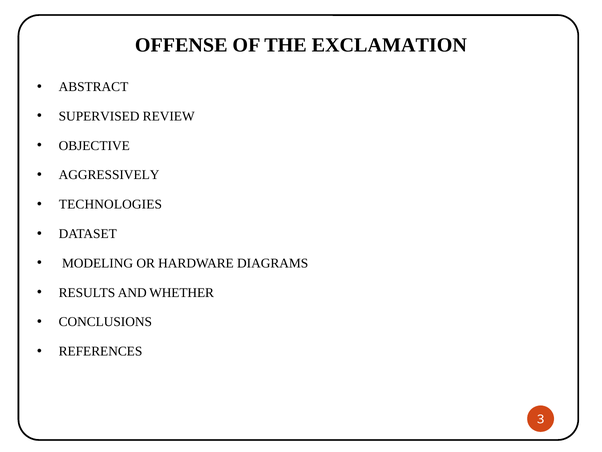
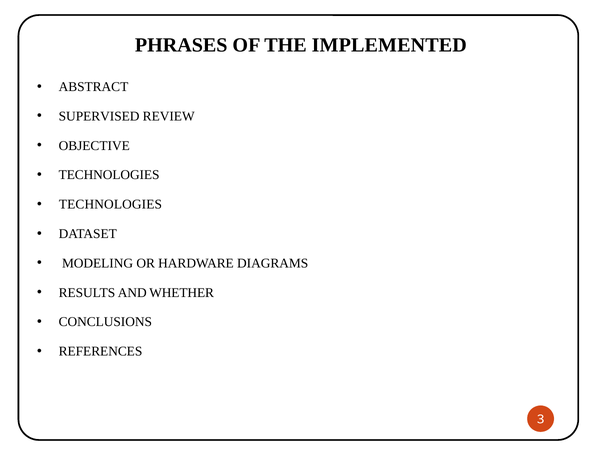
OFFENSE: OFFENSE -> PHRASES
EXCLAMATION: EXCLAMATION -> IMPLEMENTED
AGGRESSIVELY at (109, 175): AGGRESSIVELY -> TECHNOLOGIES
